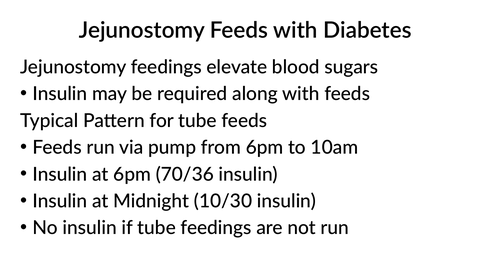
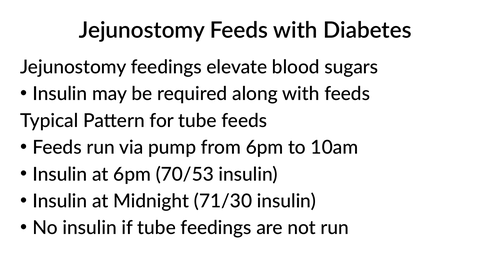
70/36: 70/36 -> 70/53
10/30: 10/30 -> 71/30
